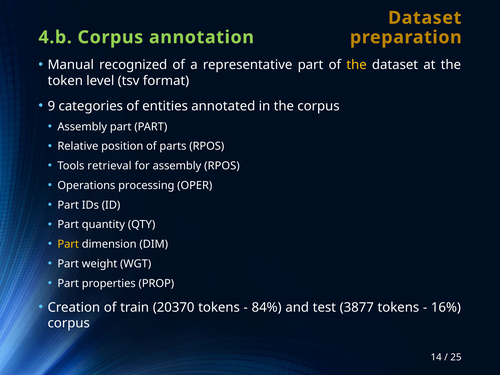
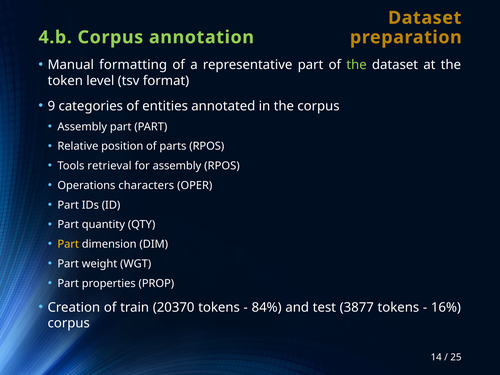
recognized: recognized -> formatting
the at (357, 65) colour: yellow -> light green
processing: processing -> characters
